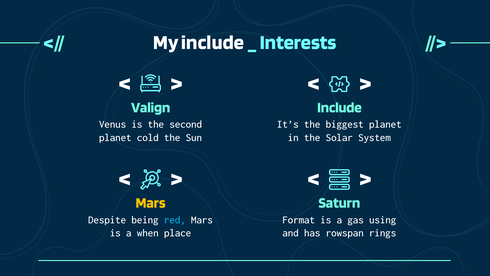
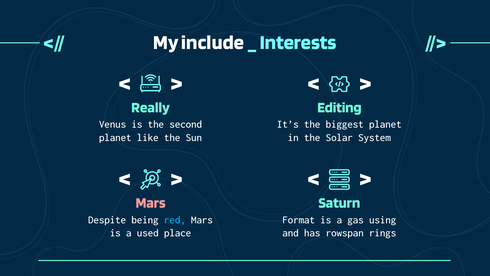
Valign: Valign -> Really
Include at (339, 107): Include -> Editing
cold: cold -> like
Mars at (151, 203) colour: yellow -> pink
when: when -> used
